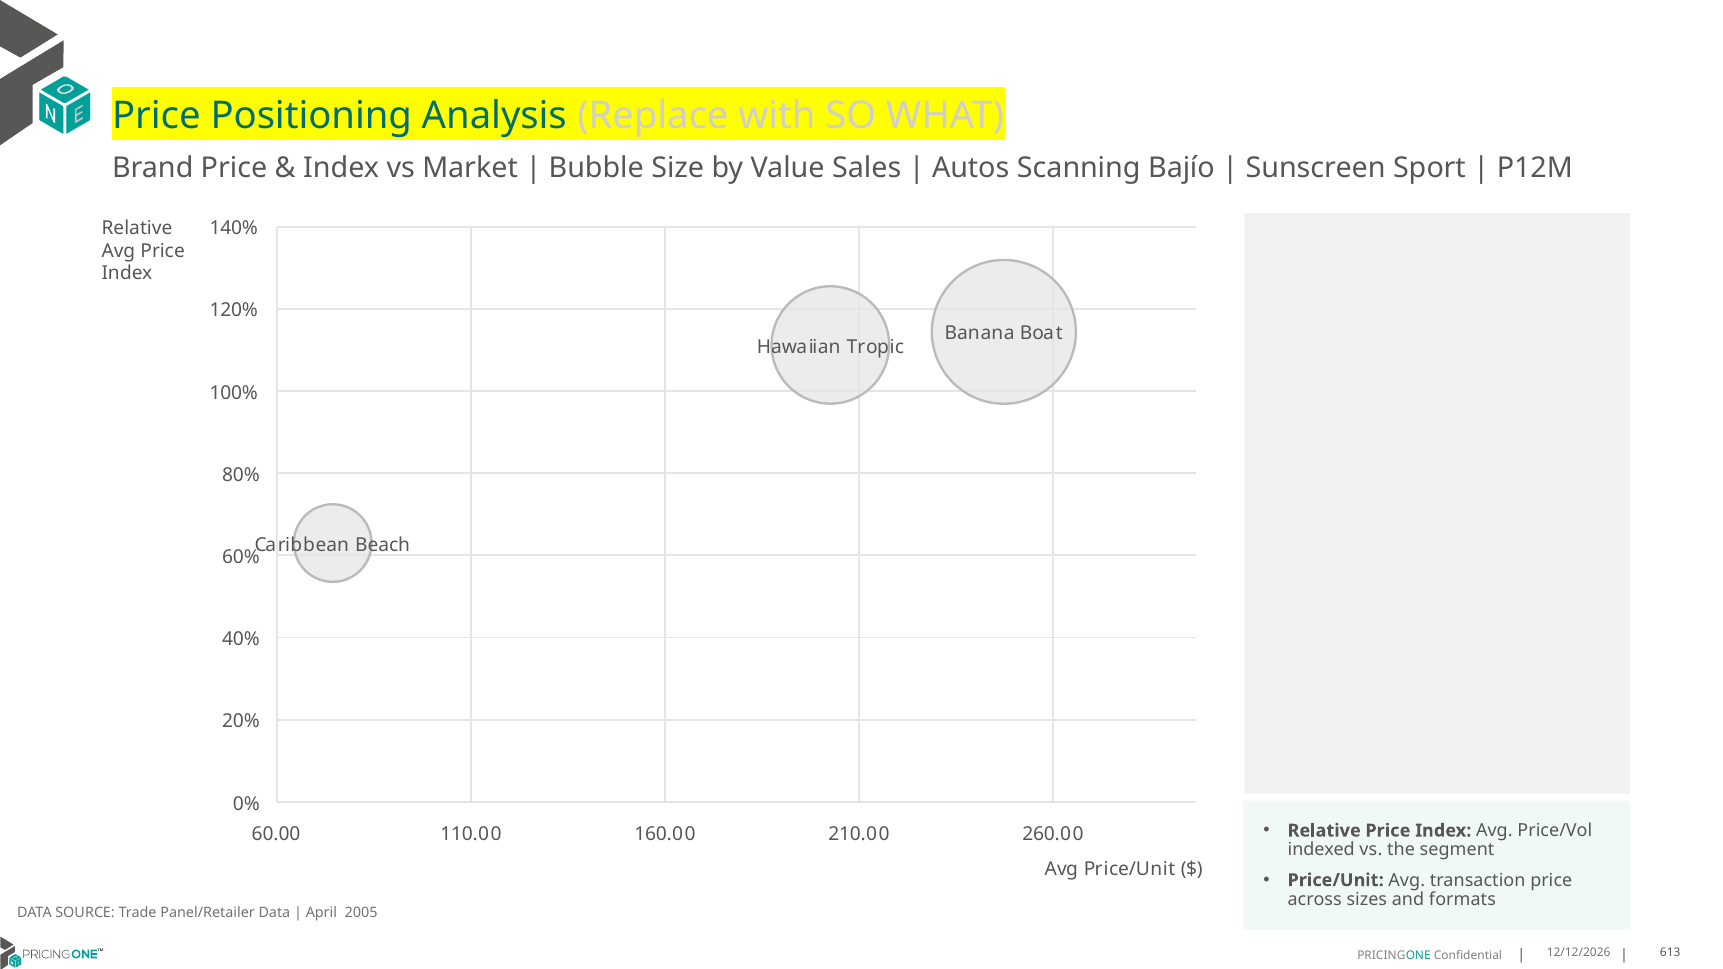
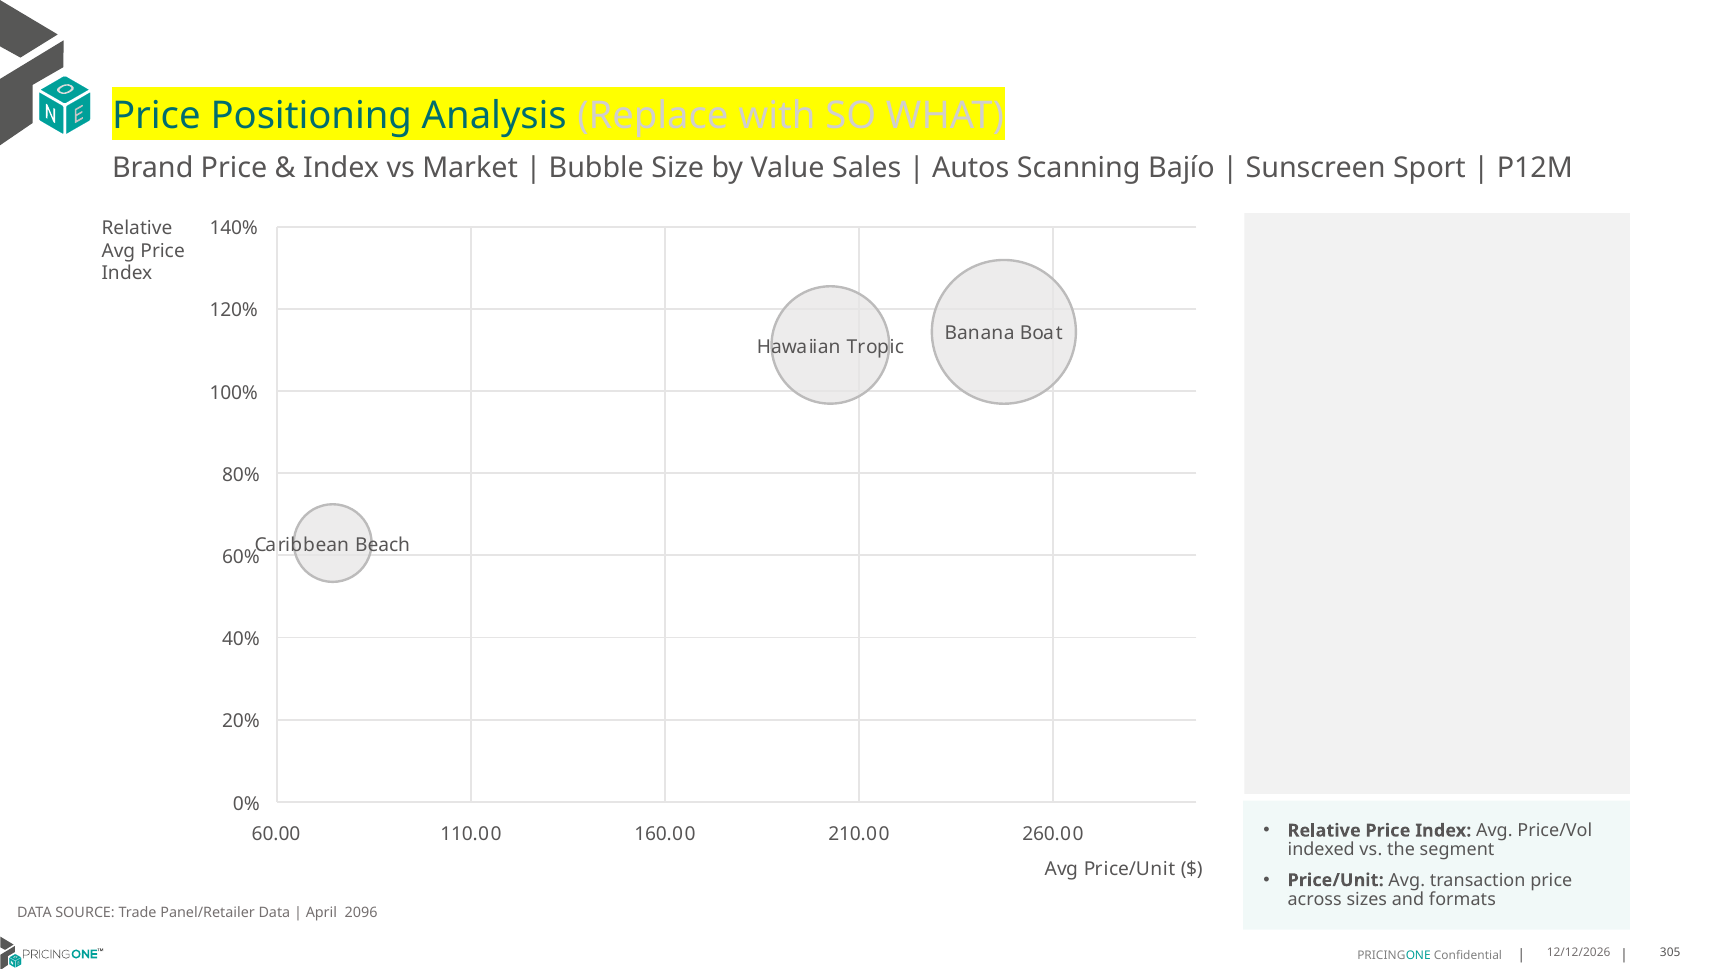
2005: 2005 -> 2096
613: 613 -> 305
